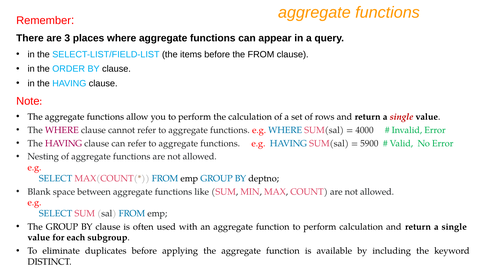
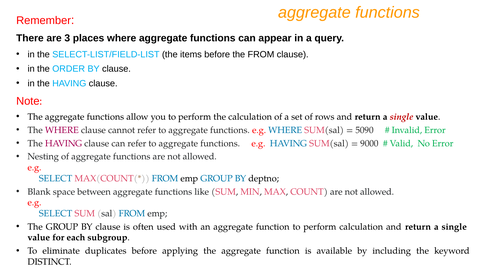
4000: 4000 -> 5090
5900: 5900 -> 9000
